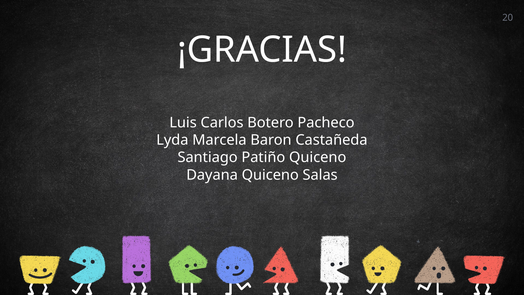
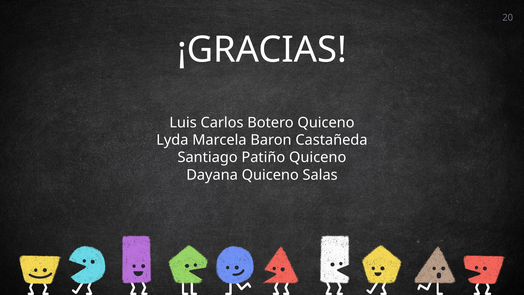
Botero Pacheco: Pacheco -> Quiceno
